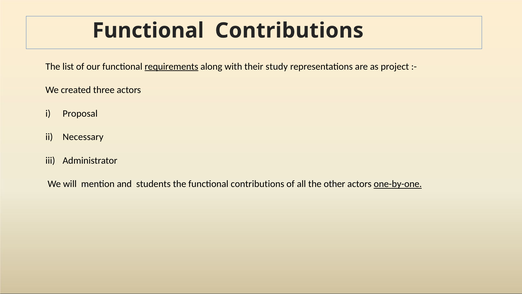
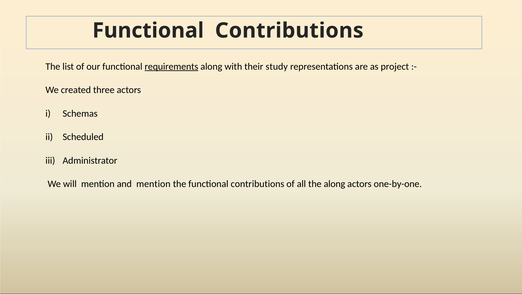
Proposal: Proposal -> Schemas
Necessary: Necessary -> Scheduled
and students: students -> mention
the other: other -> along
one-by-one underline: present -> none
